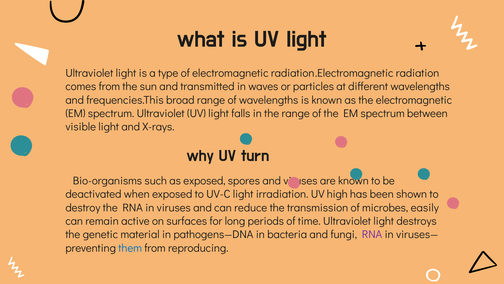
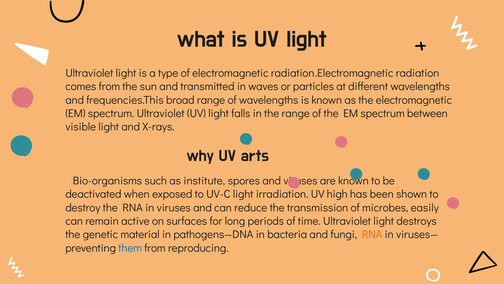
turn: turn -> arts
as exposed: exposed -> institute
RNA at (372, 234) colour: purple -> orange
